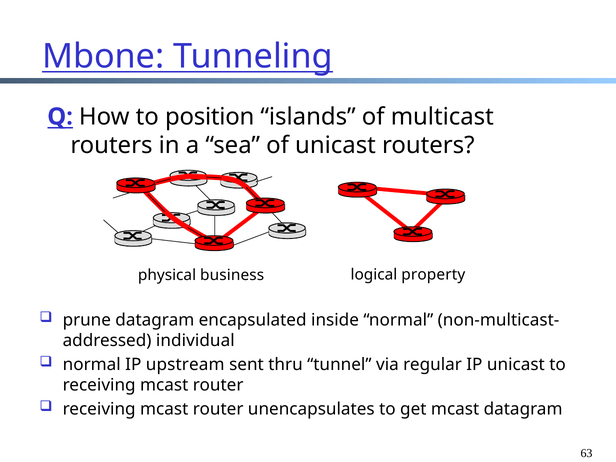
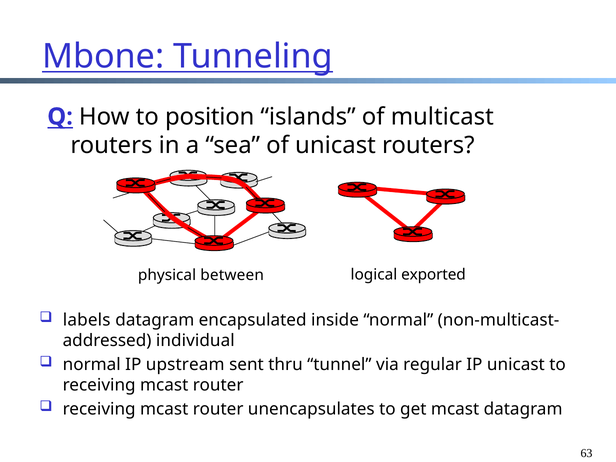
business: business -> between
property: property -> exported
prune: prune -> labels
